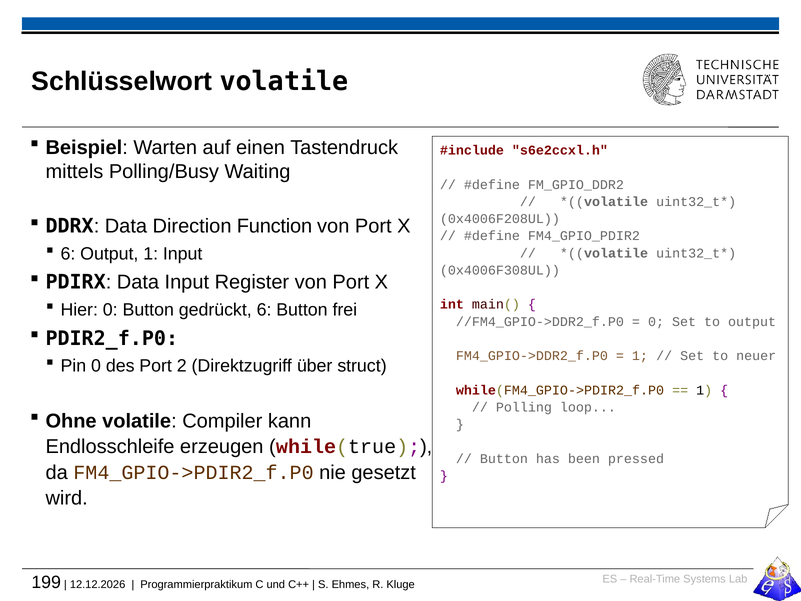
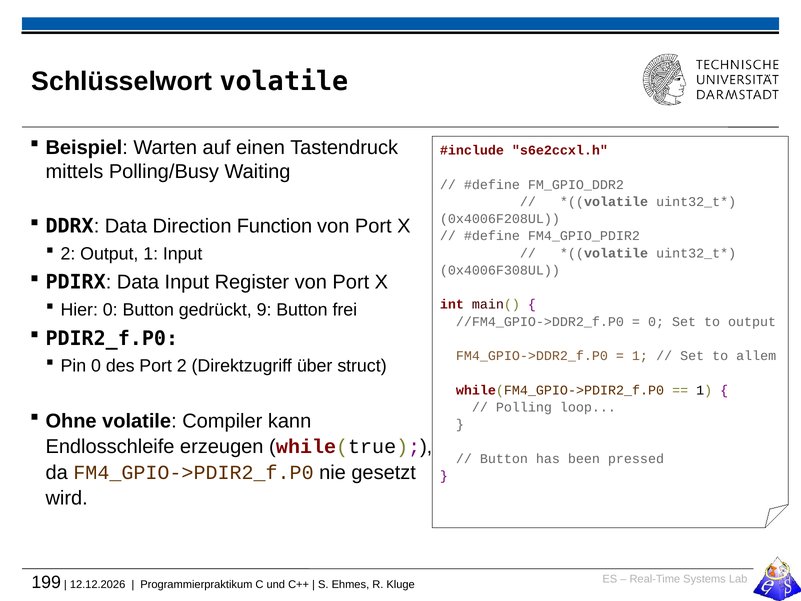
6 at (68, 254): 6 -> 2
gedrückt 6: 6 -> 9
neuer: neuer -> allem
